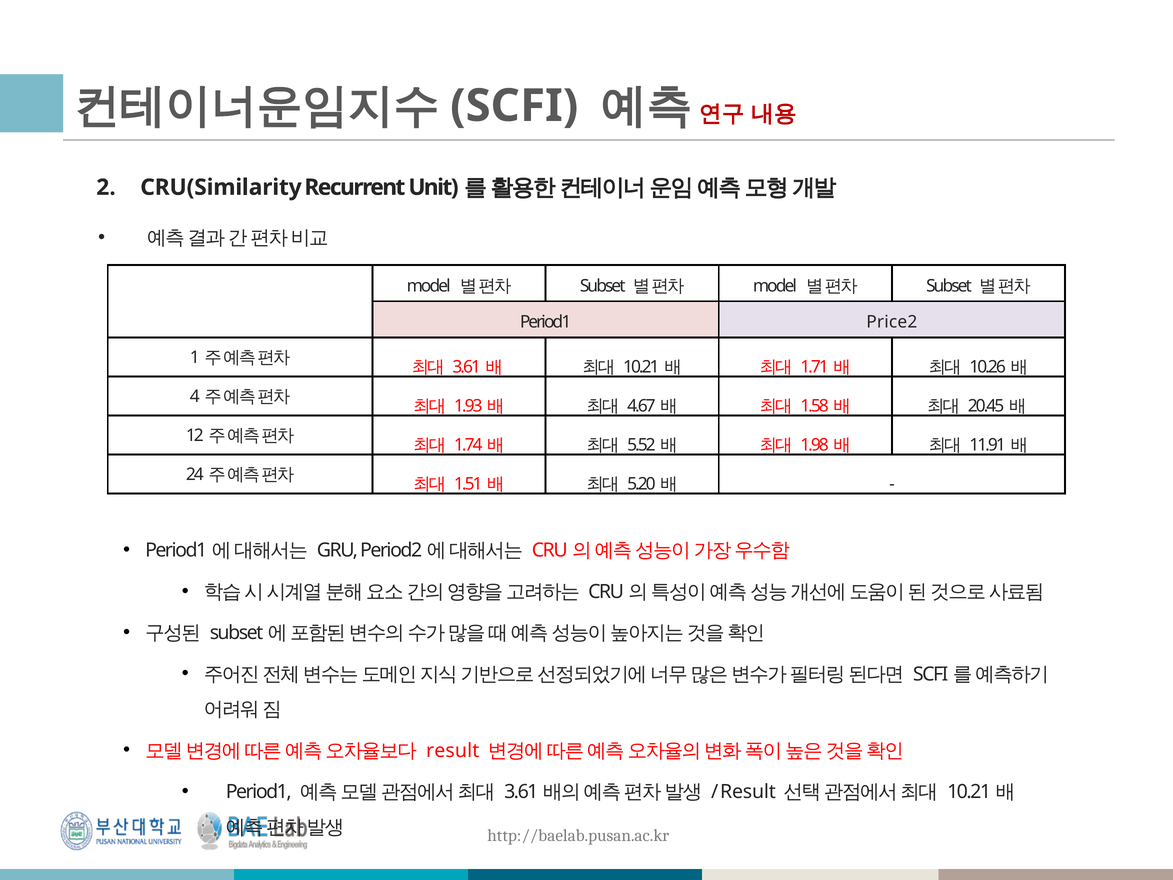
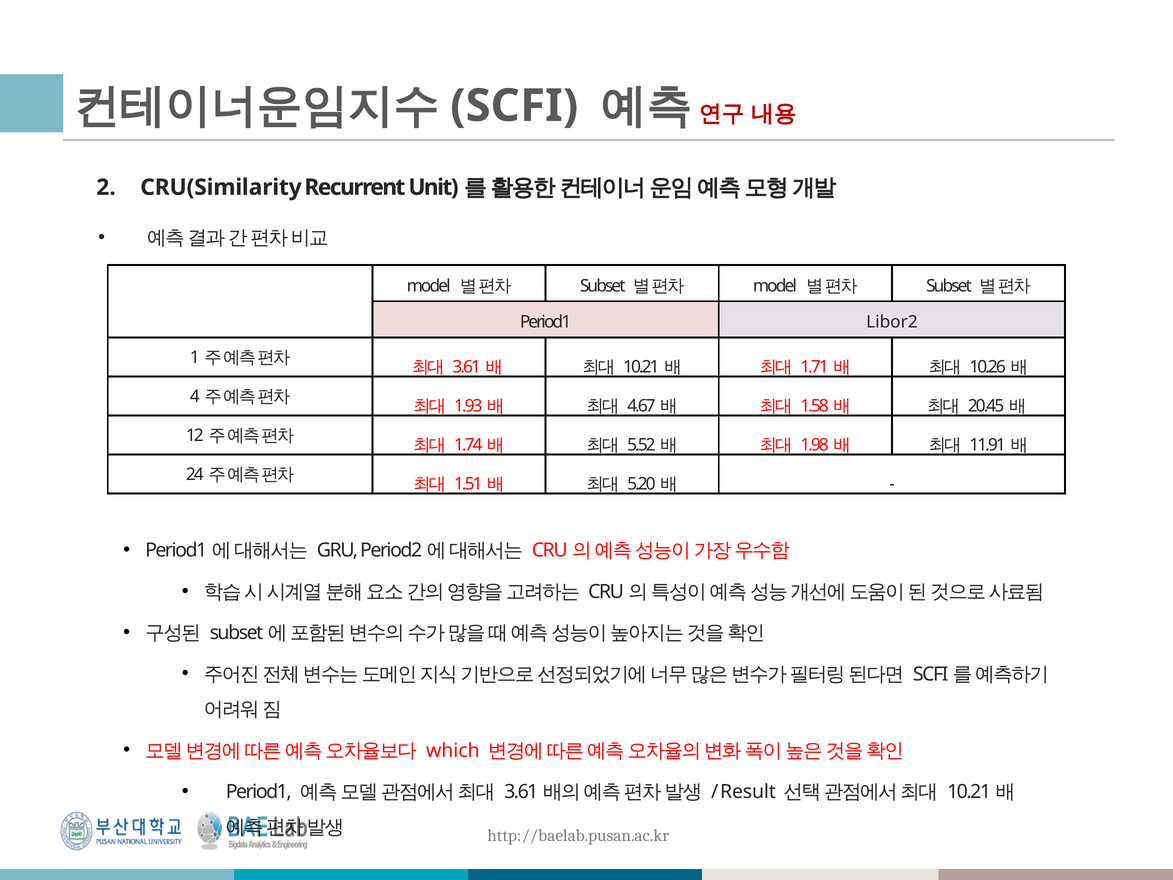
Price2: Price2 -> Libor2
result at (453, 750): result -> which
